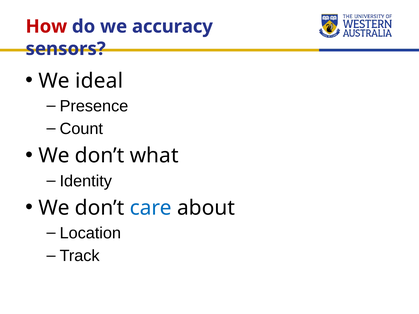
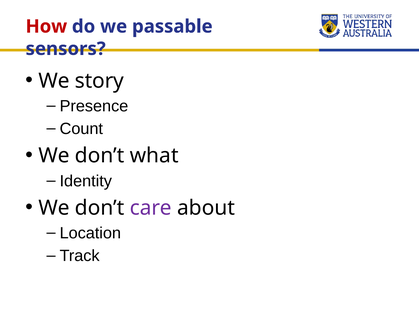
accuracy: accuracy -> passable
ideal: ideal -> story
care colour: blue -> purple
